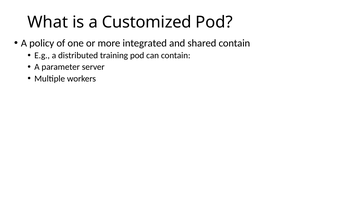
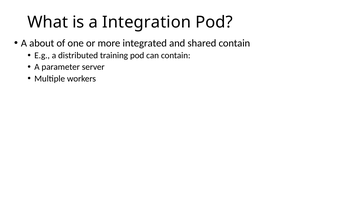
Customized: Customized -> Integration
policy: policy -> about
